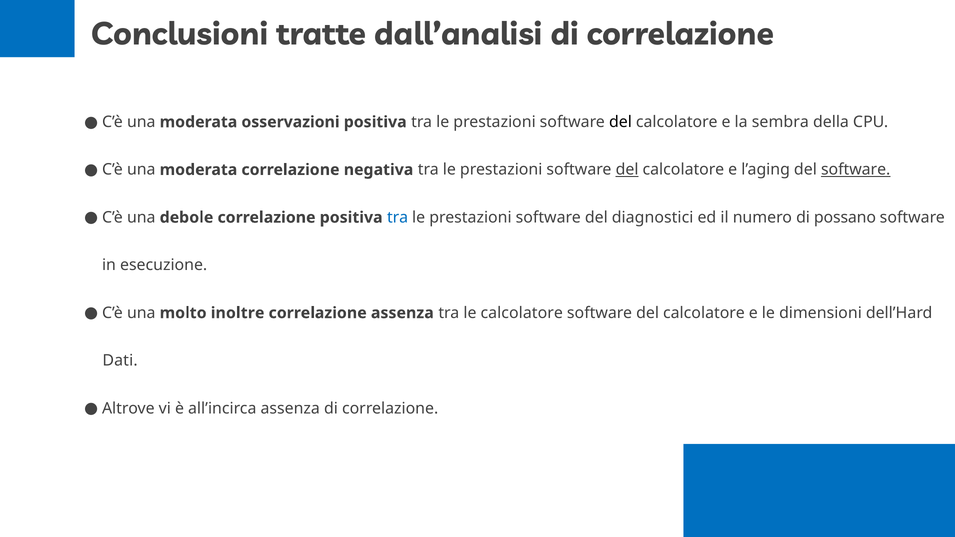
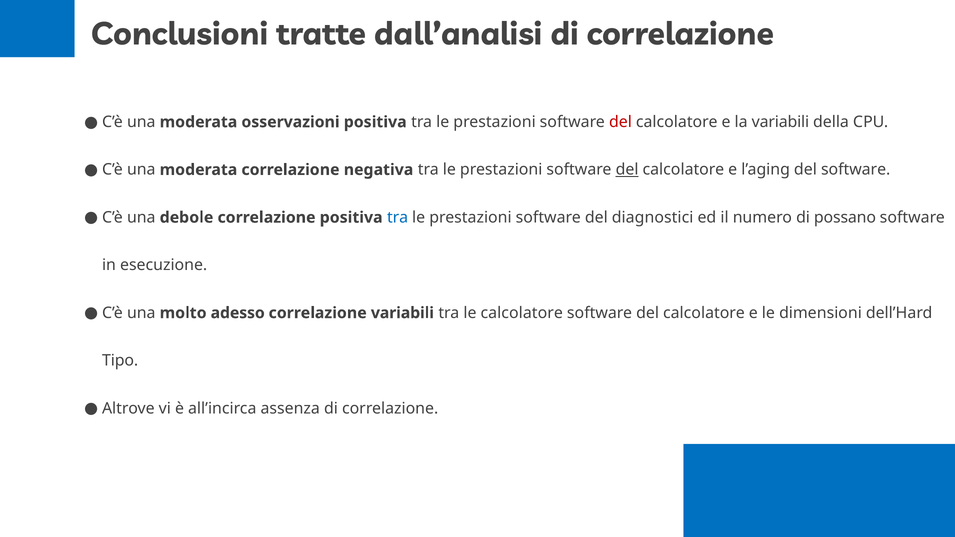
del at (620, 122) colour: black -> red
la sembra: sembra -> variabili
software at (856, 170) underline: present -> none
inoltre: inoltre -> adesso
correlazione assenza: assenza -> variabili
Dati: Dati -> Tipo
